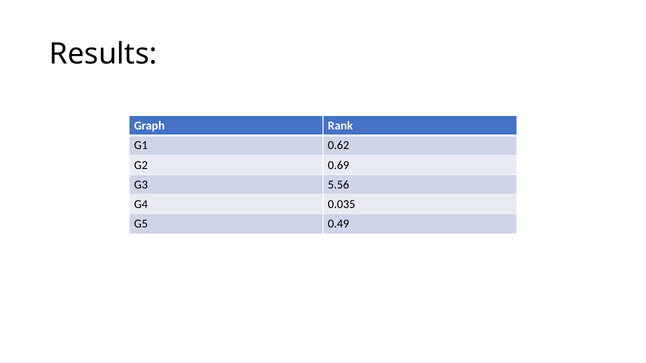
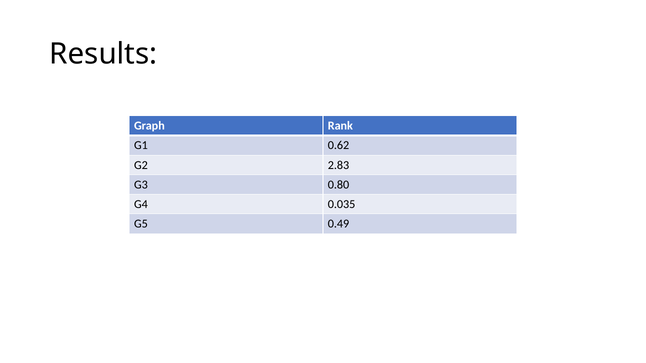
0.69: 0.69 -> 2.83
5.56: 5.56 -> 0.80
